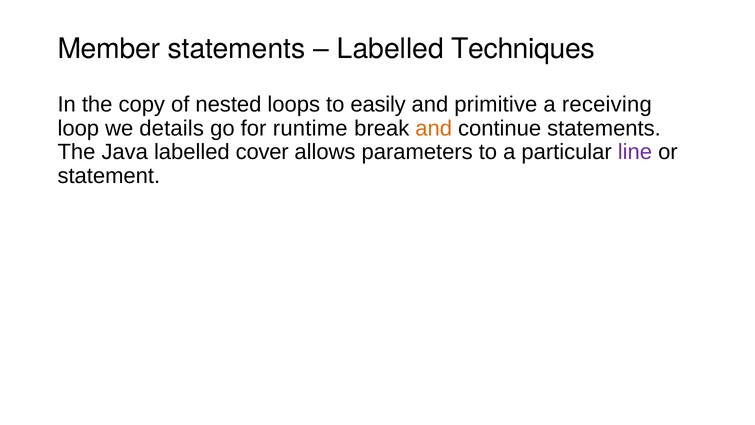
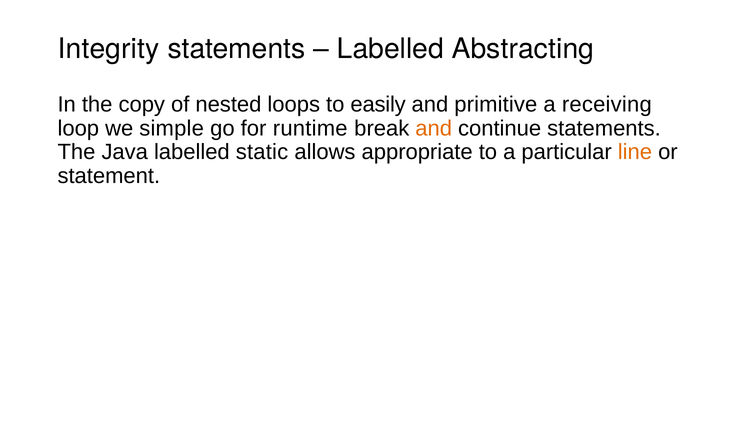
Member: Member -> Integrity
Techniques: Techniques -> Abstracting
details: details -> simple
cover: cover -> static
parameters: parameters -> appropriate
line colour: purple -> orange
